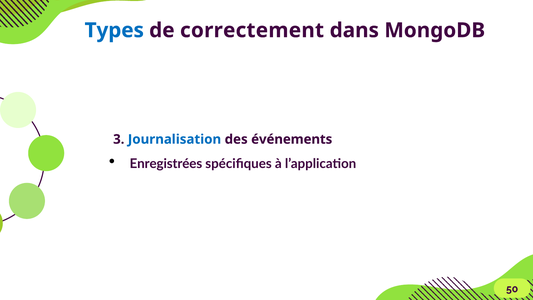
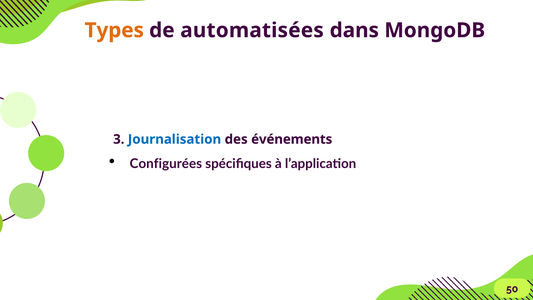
Types colour: blue -> orange
correctement: correctement -> automatisées
Enregistrées: Enregistrées -> Configurées
